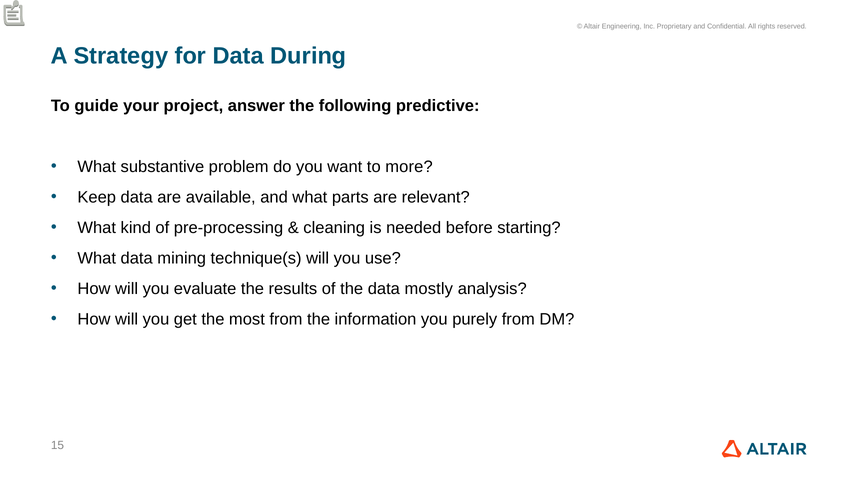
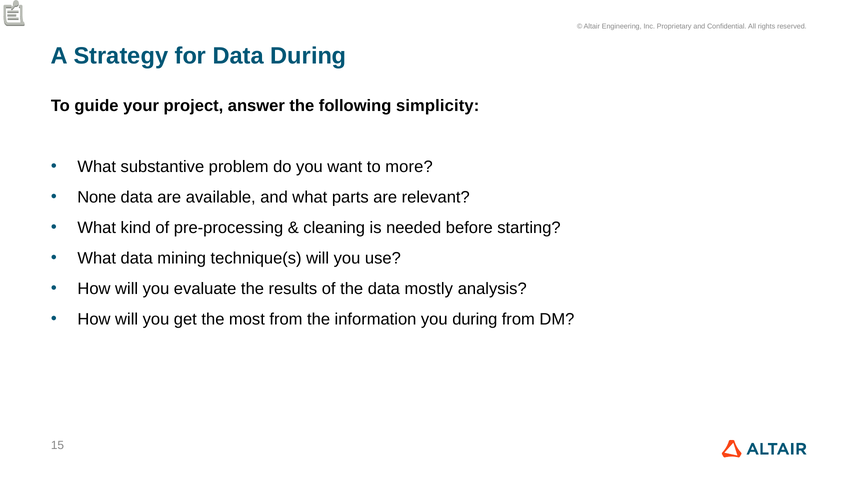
predictive: predictive -> simplicity
Keep: Keep -> None
you purely: purely -> during
